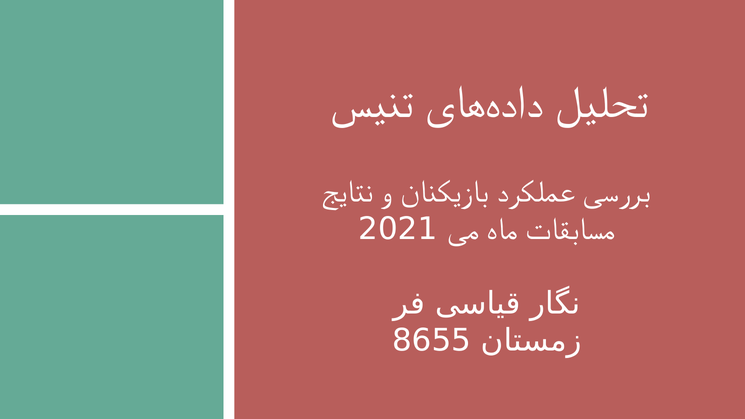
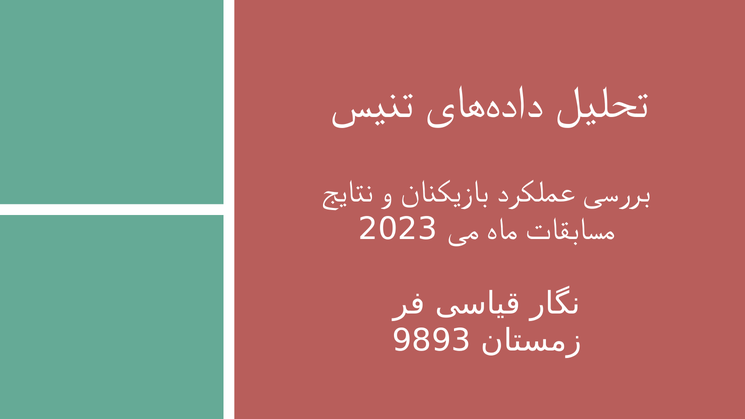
2021: 2021 -> 2023
8655: 8655 -> 9893
